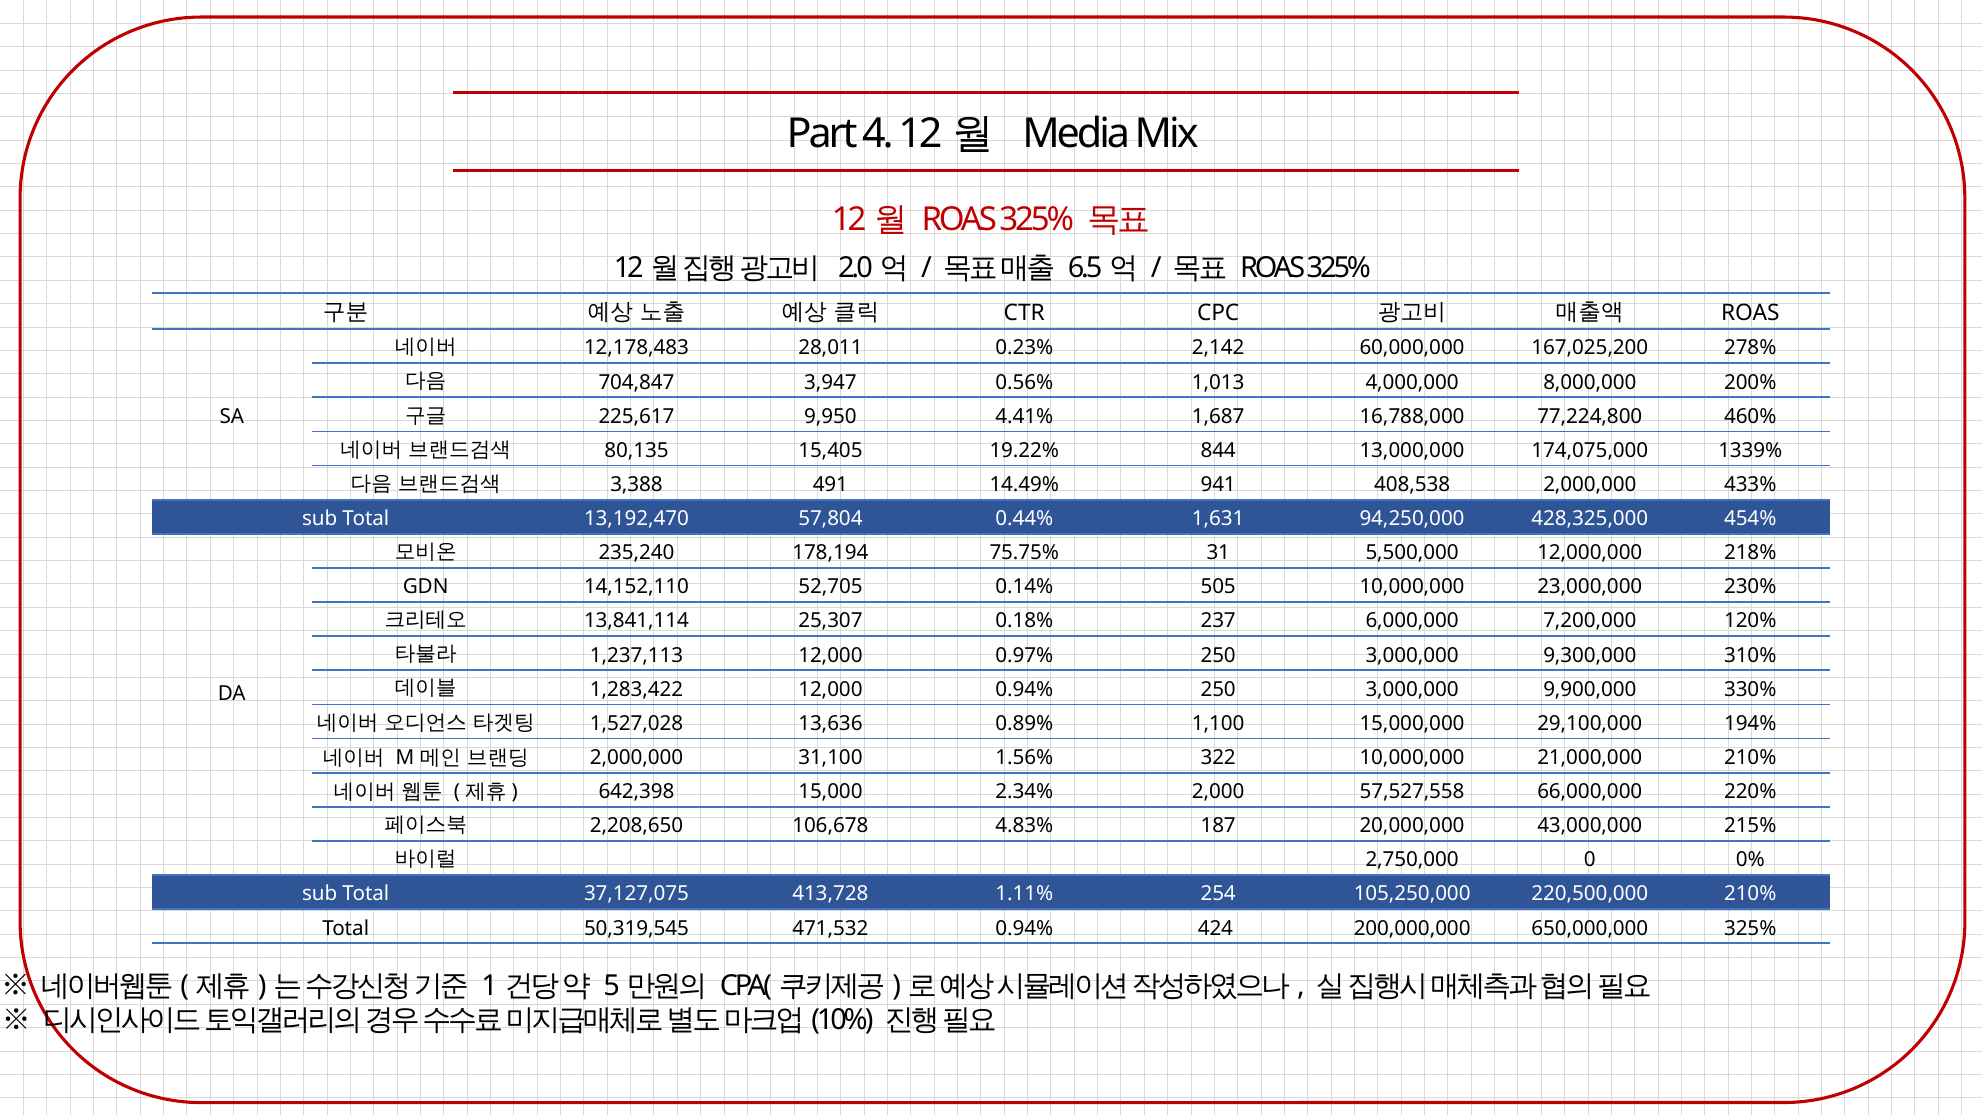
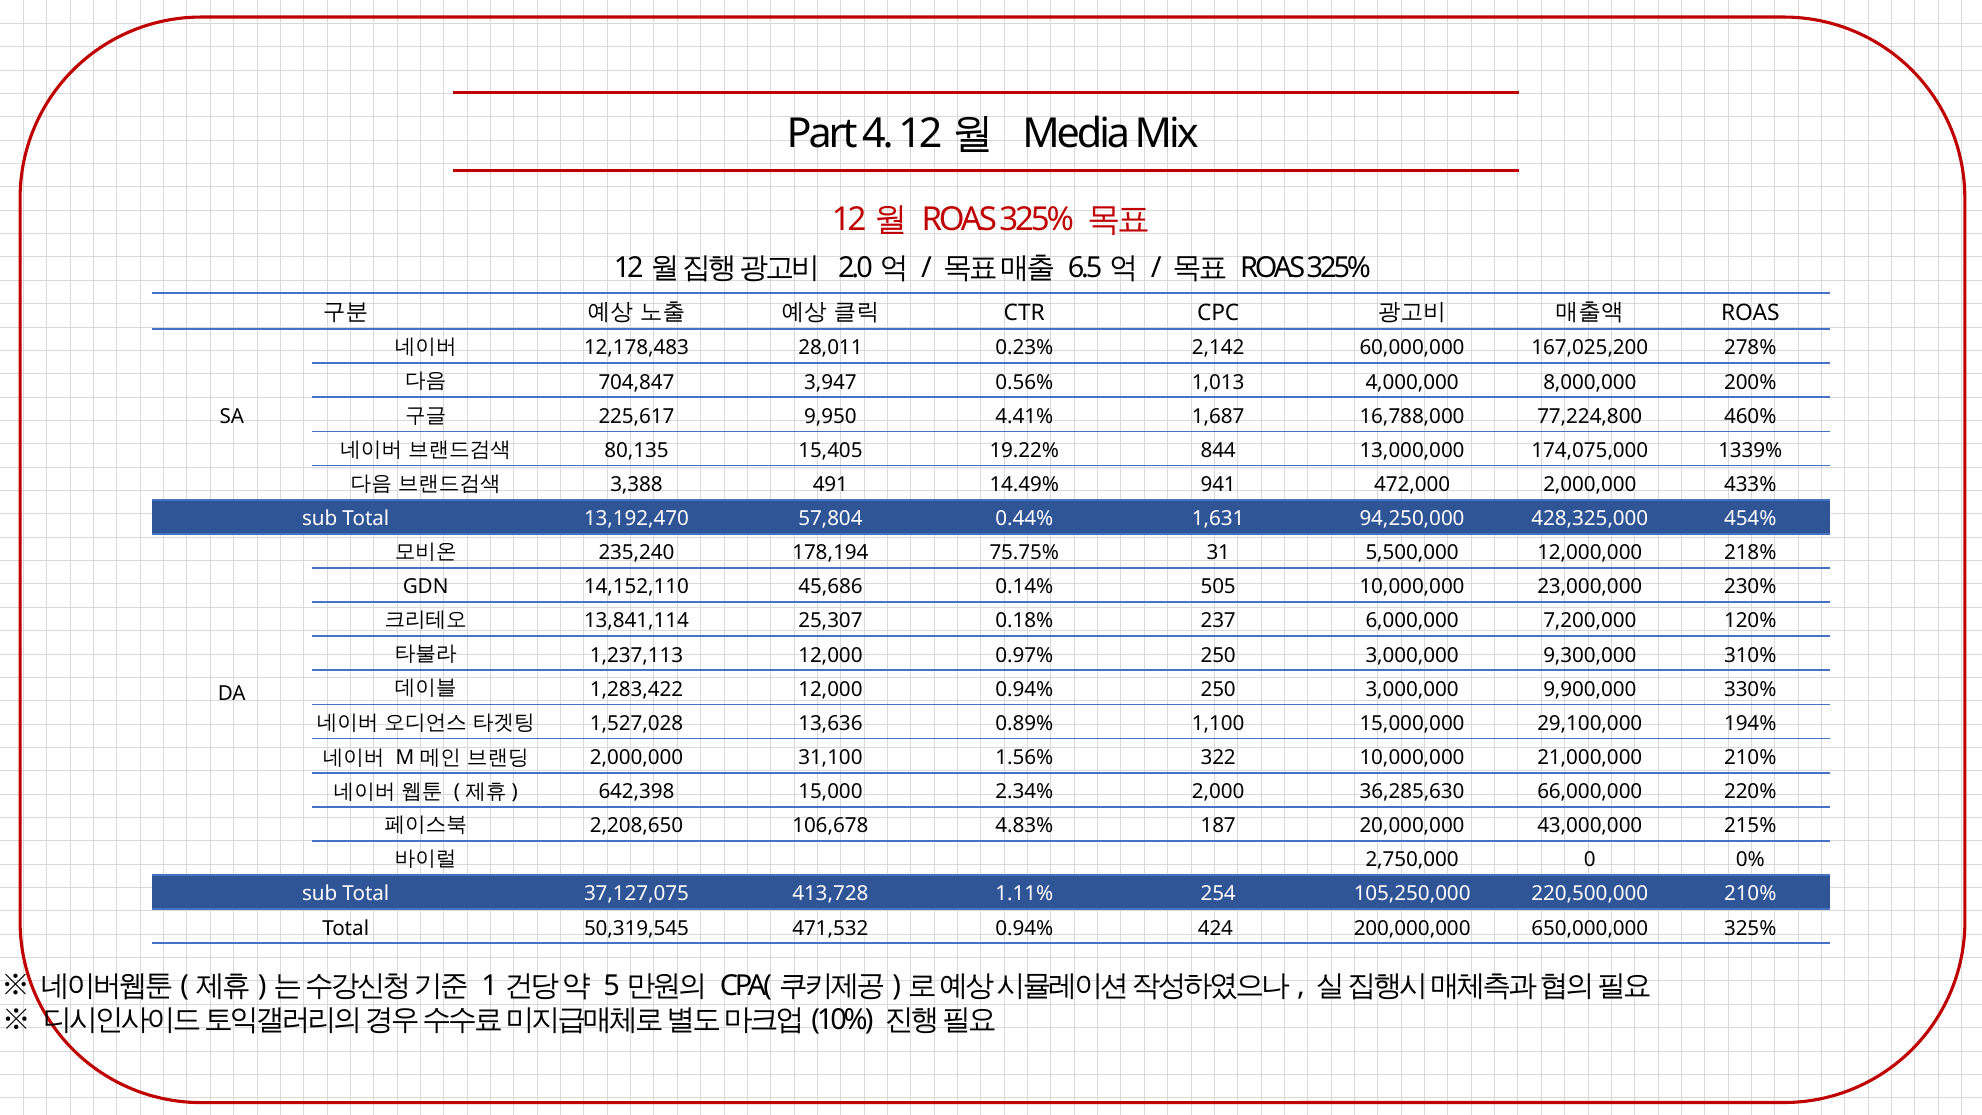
408,538: 408,538 -> 472,000
52,705: 52,705 -> 45,686
57,527,558: 57,527,558 -> 36,285,630
